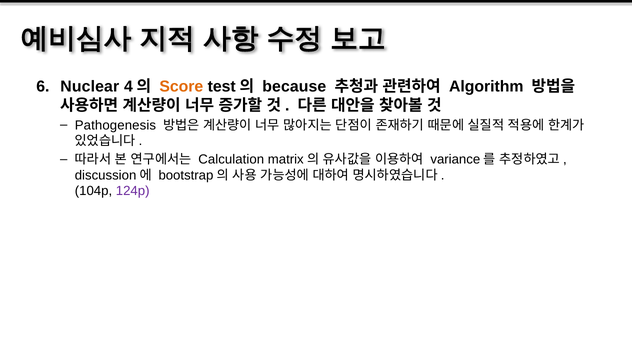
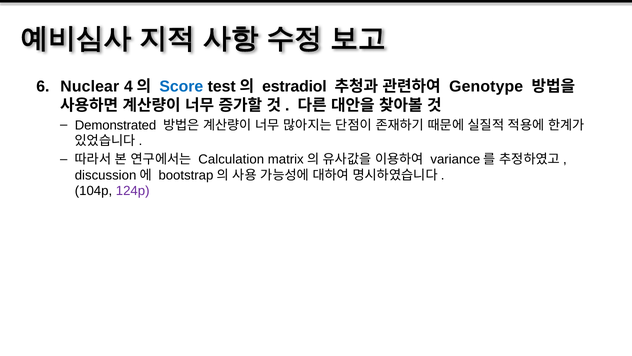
Score colour: orange -> blue
because: because -> estradiol
Algorithm: Algorithm -> Genotype
Pathogenesis: Pathogenesis -> Demonstrated
